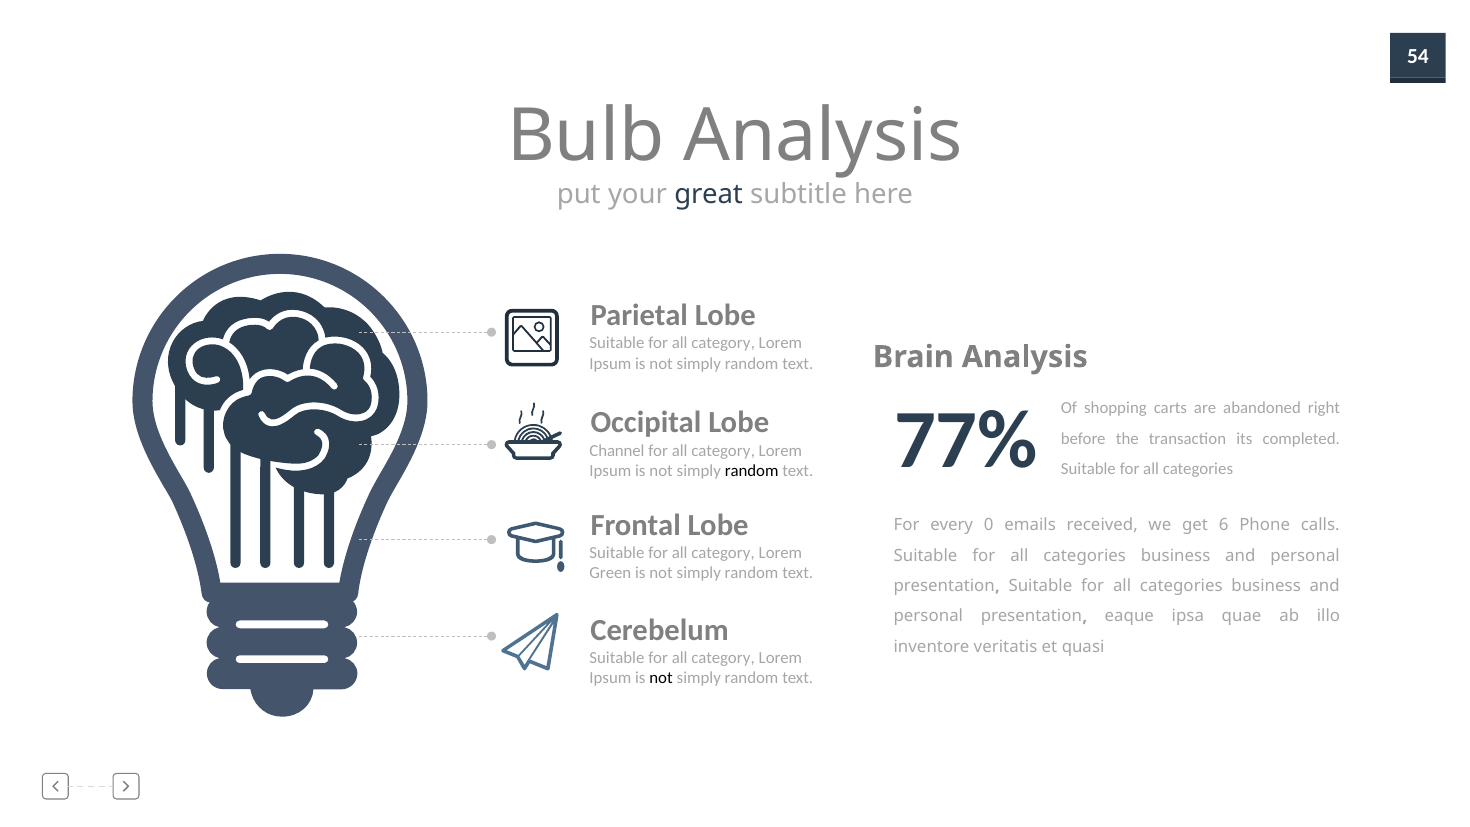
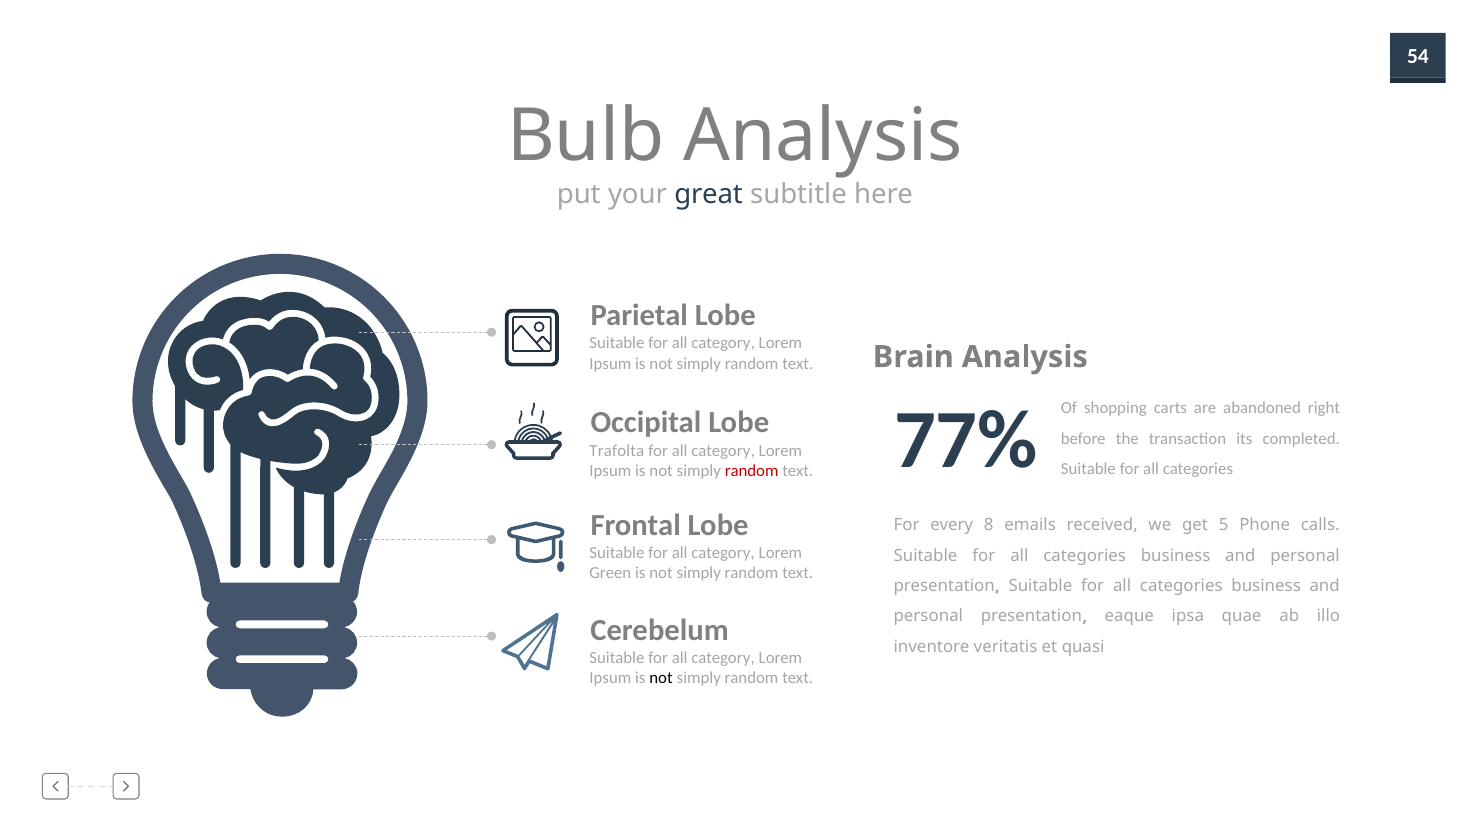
Channel: Channel -> Trafolta
random at (752, 471) colour: black -> red
0: 0 -> 8
6: 6 -> 5
